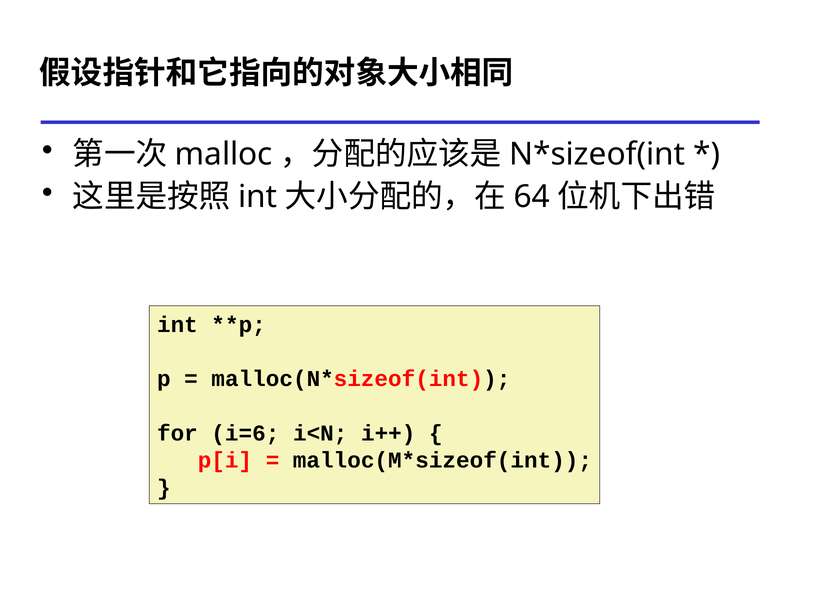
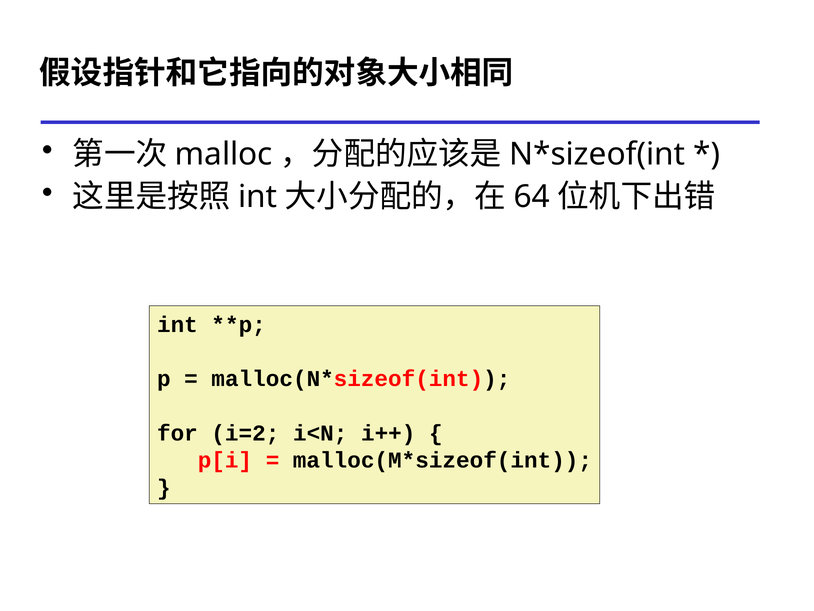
i=6: i=6 -> i=2
